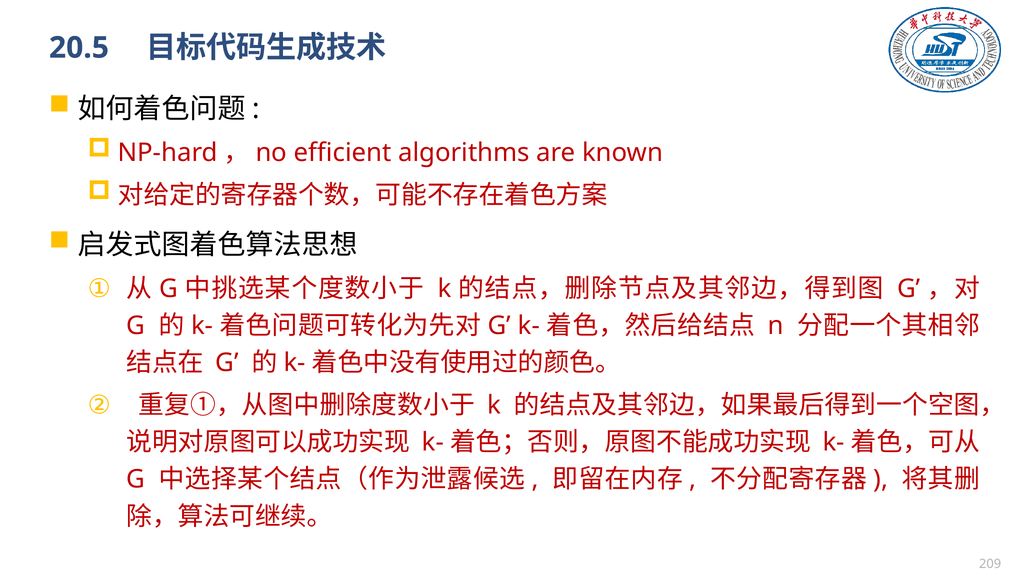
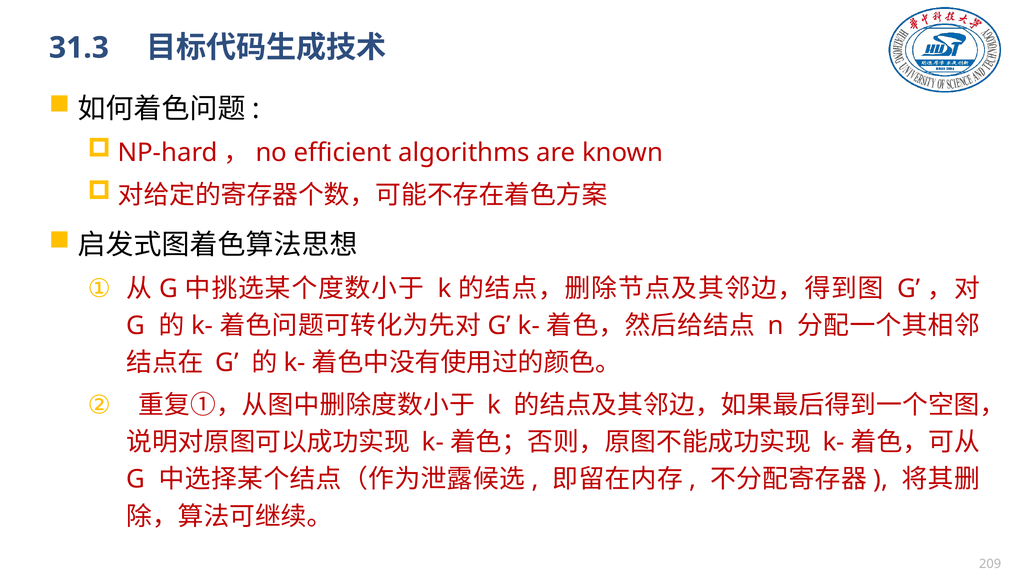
20.5: 20.5 -> 31.3
